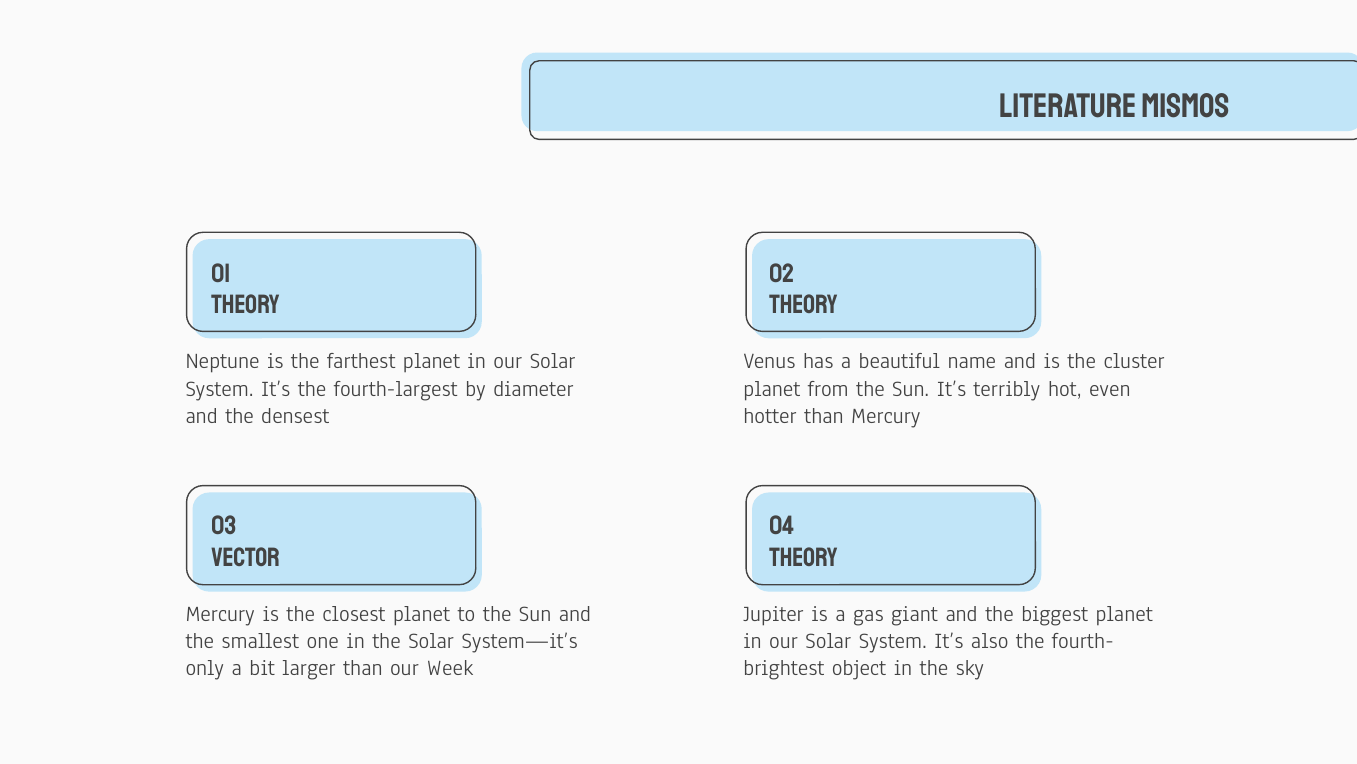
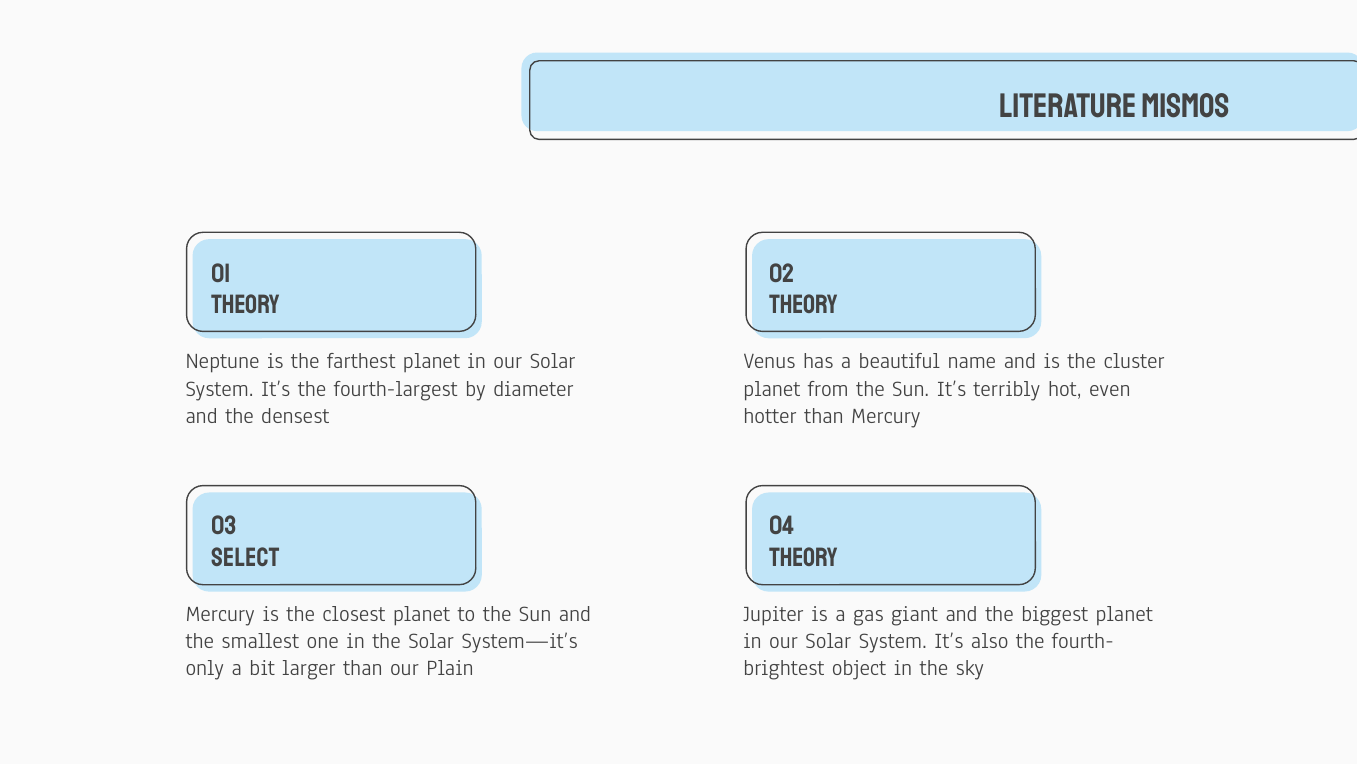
Vector: Vector -> Select
Week: Week -> Plain
